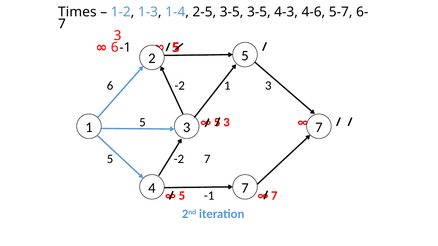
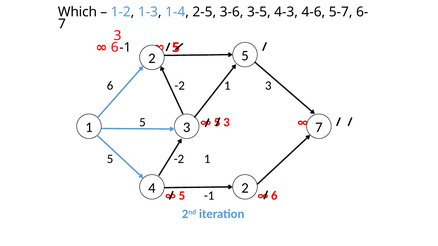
Times: Times -> Which
2-5 3-5: 3-5 -> 3-6
7 at (207, 159): 7 -> 1
4 7: 7 -> 2
7 at (274, 196): 7 -> 6
